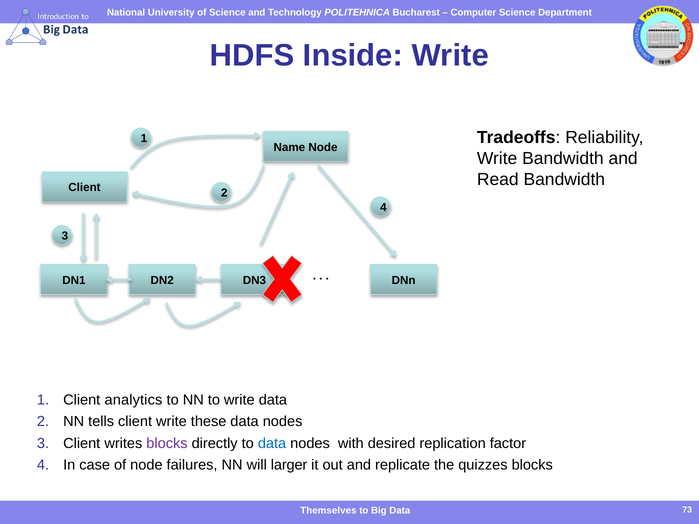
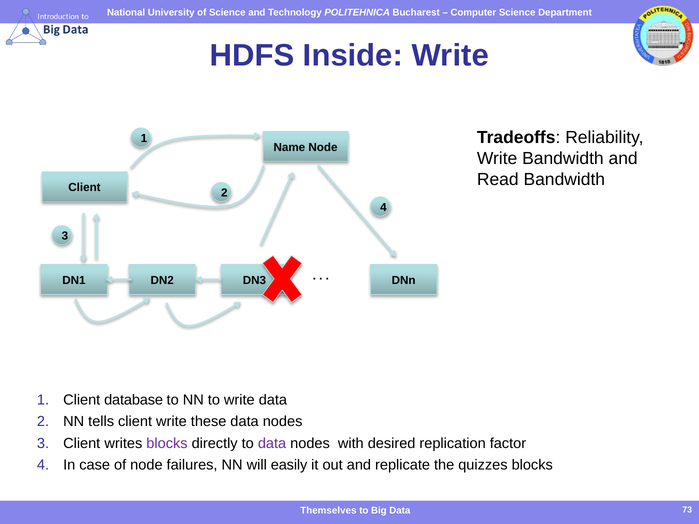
analytics: analytics -> database
data at (272, 443) colour: blue -> purple
larger: larger -> easily
